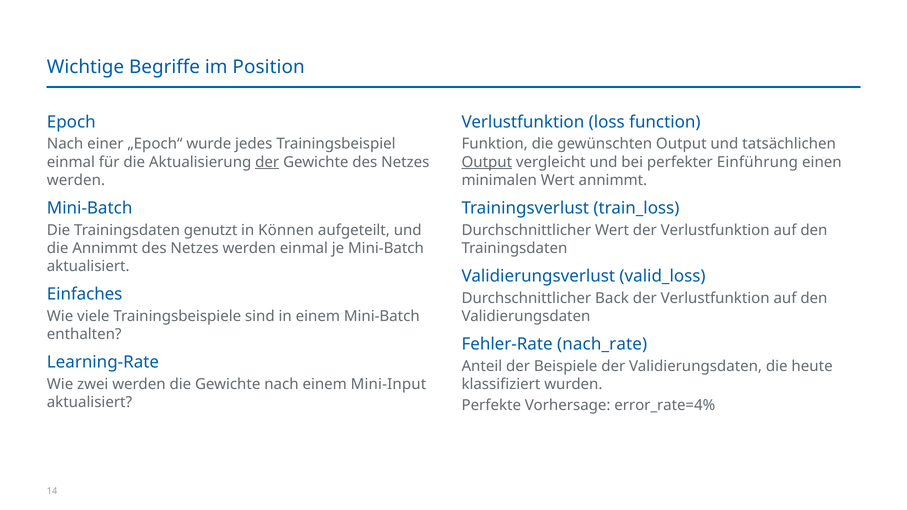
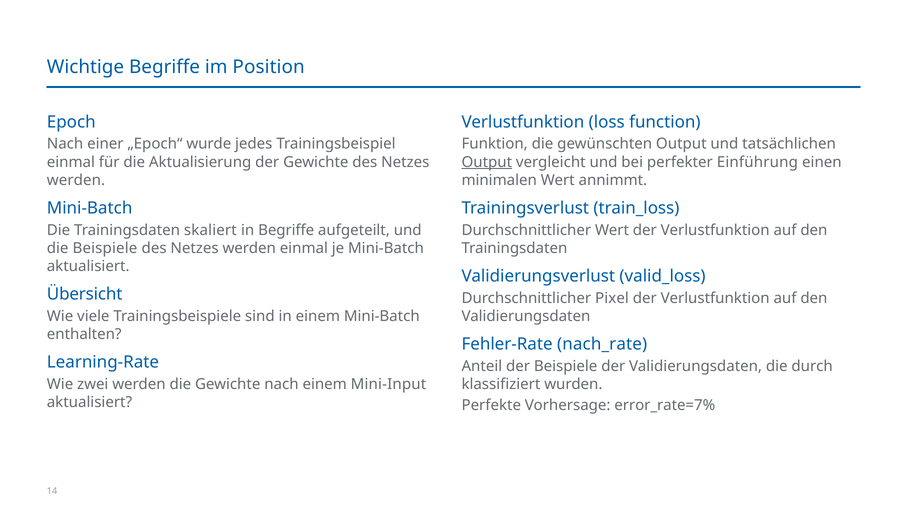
der at (267, 162) underline: present -> none
genutzt: genutzt -> skaliert
in Können: Können -> Begriffe
die Annimmt: Annimmt -> Beispiele
Einfaches: Einfaches -> Übersicht
Back: Back -> Pixel
heute: heute -> durch
error_rate=4%: error_rate=4% -> error_rate=7%
